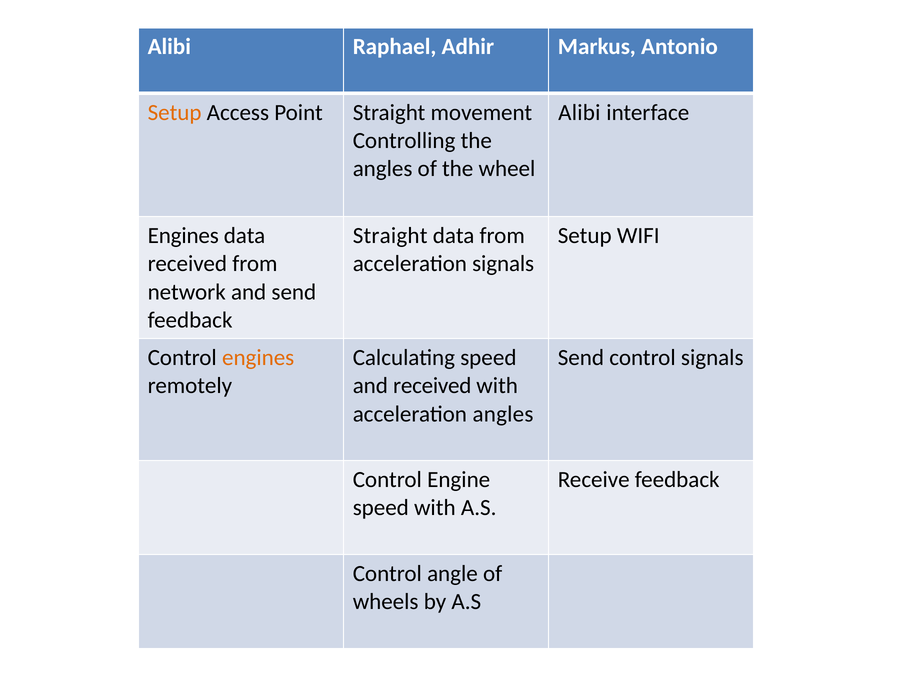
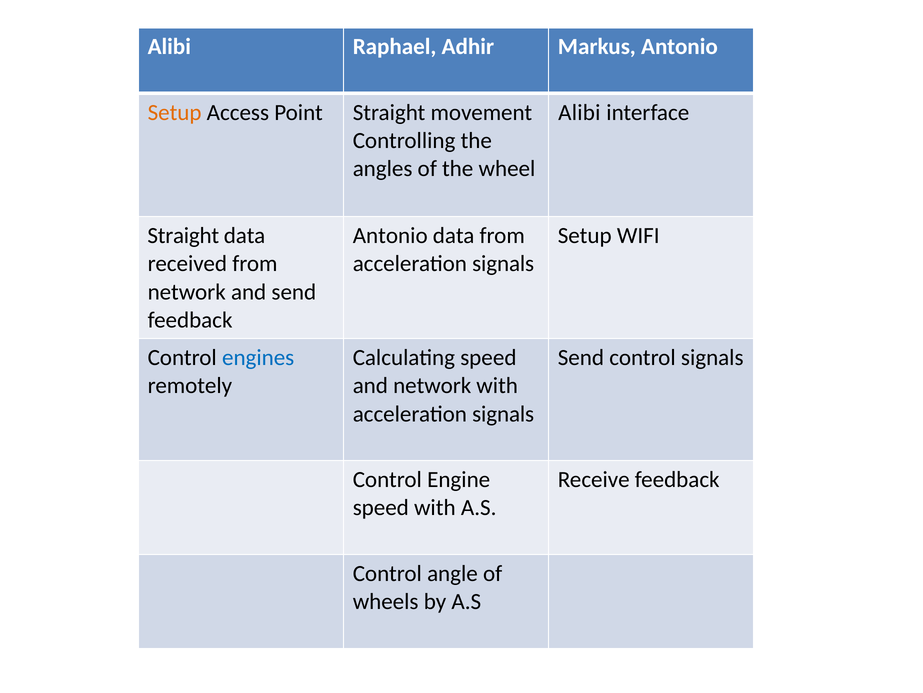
Engines at (183, 235): Engines -> Straight
Straight at (390, 235): Straight -> Antonio
engines at (258, 357) colour: orange -> blue
and received: received -> network
angles at (503, 414): angles -> signals
